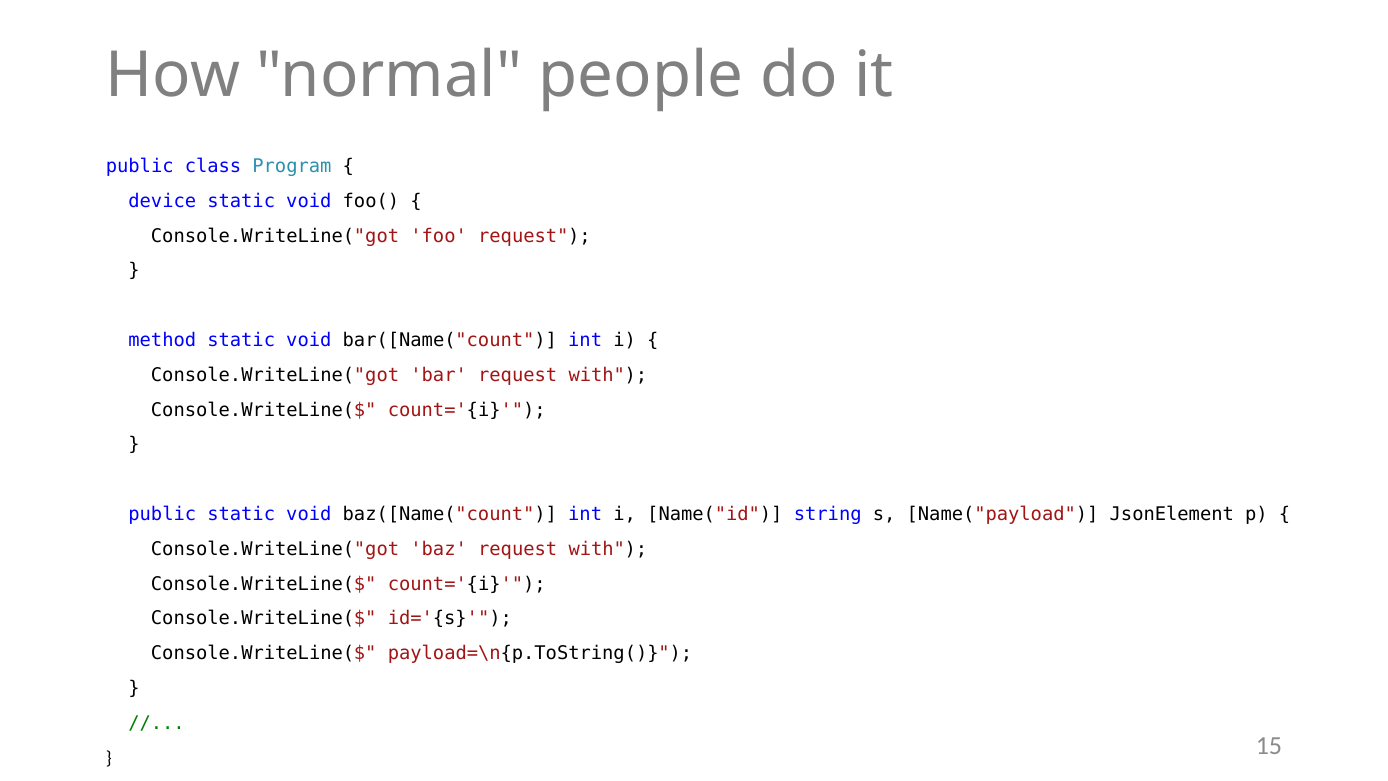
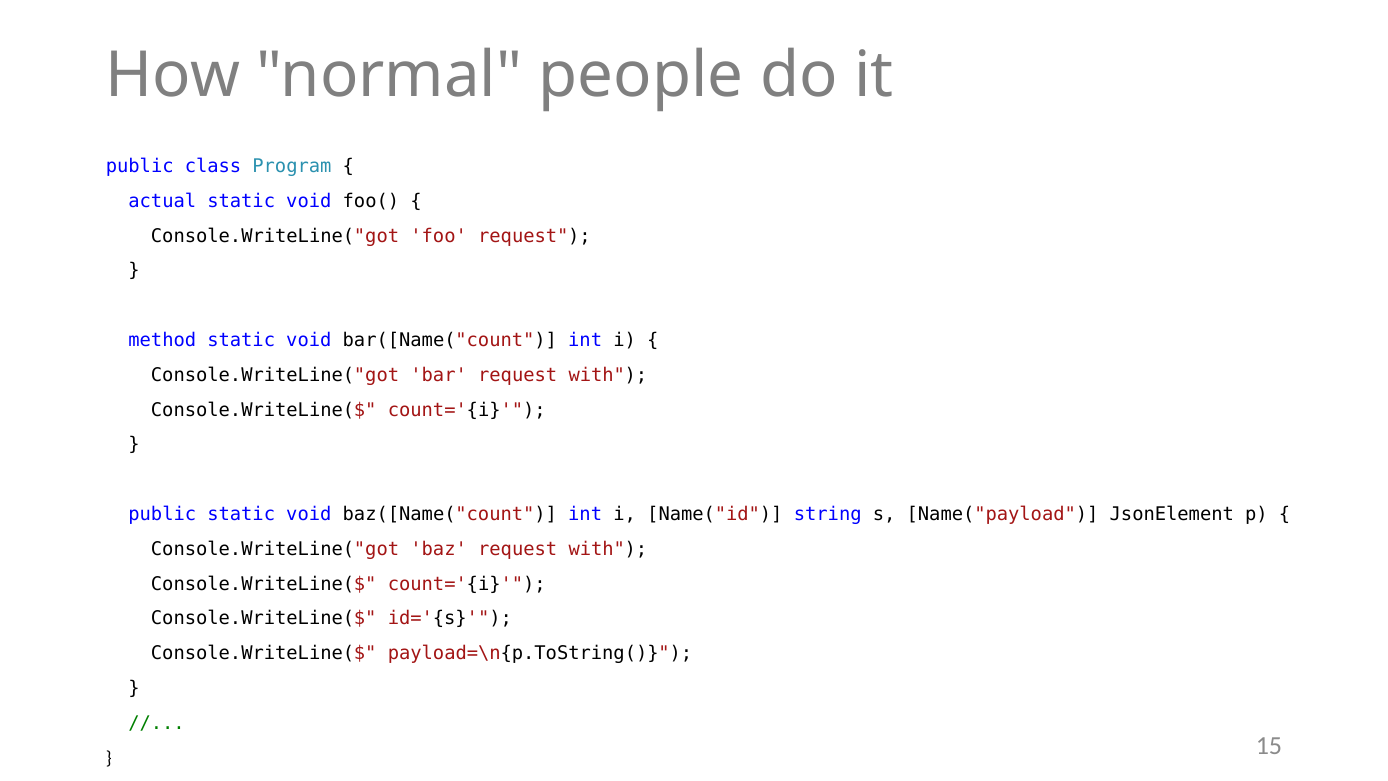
device: device -> actual
